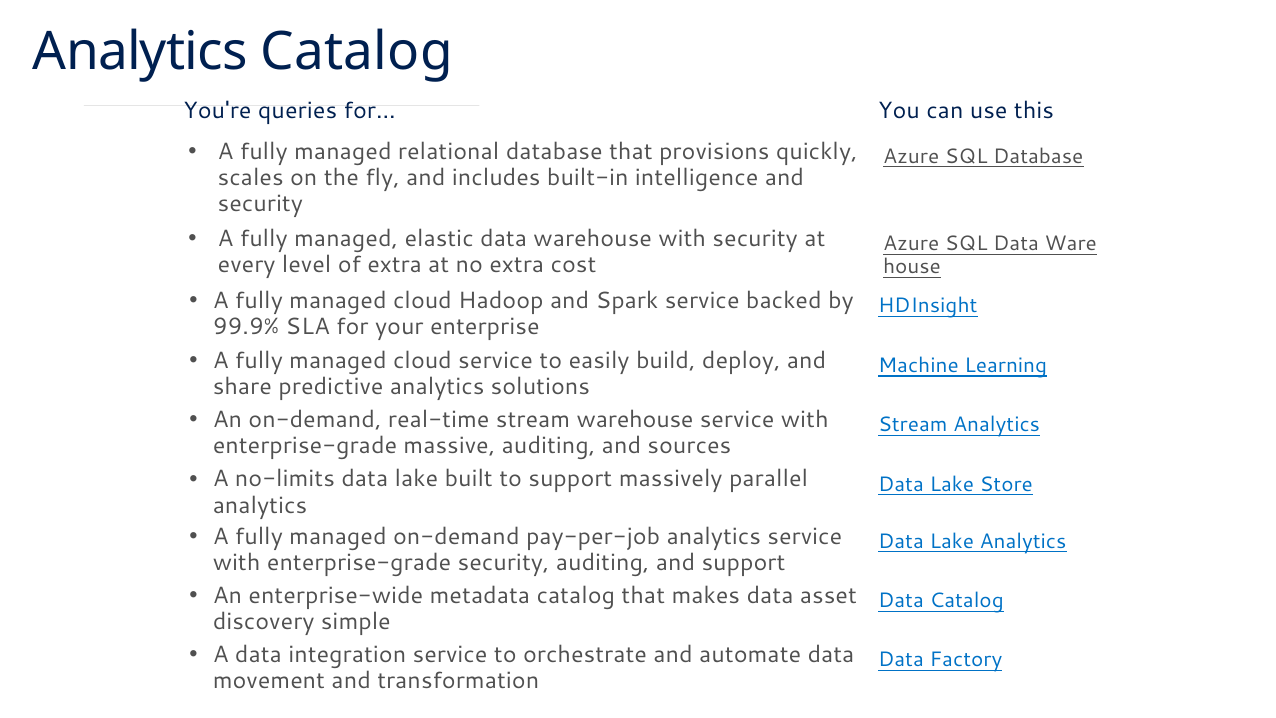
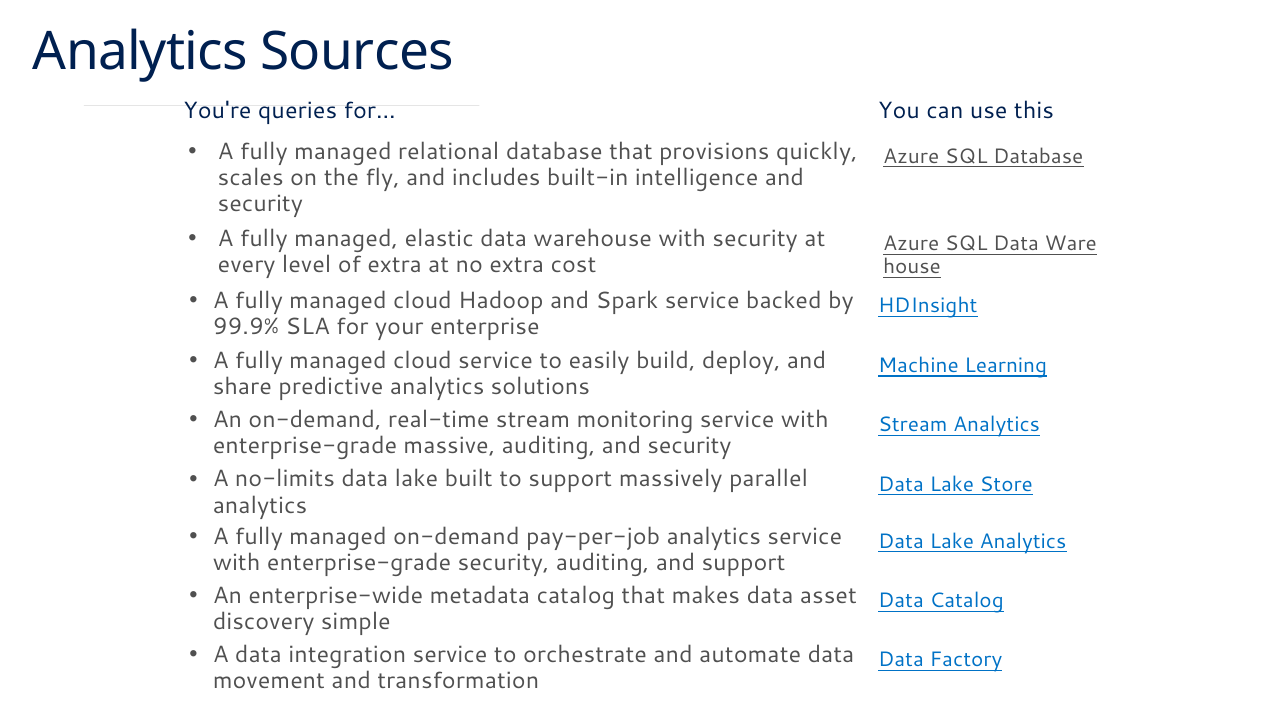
Analytics Catalog: Catalog -> Sources
stream warehouse: warehouse -> monitoring
auditing and sources: sources -> security
